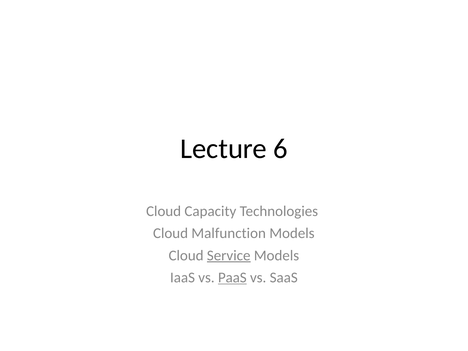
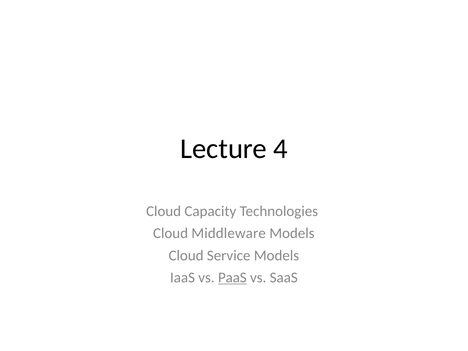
6: 6 -> 4
Malfunction: Malfunction -> Middleware
Service underline: present -> none
